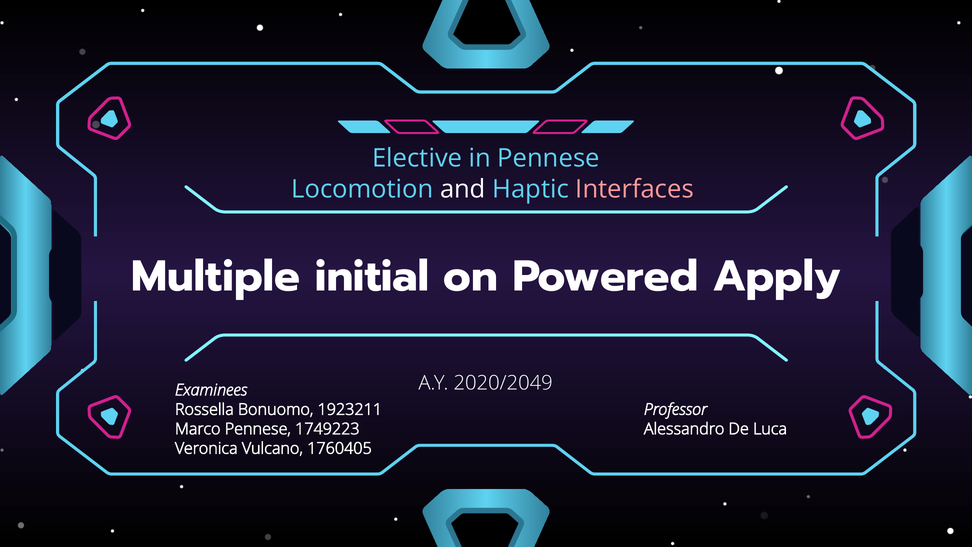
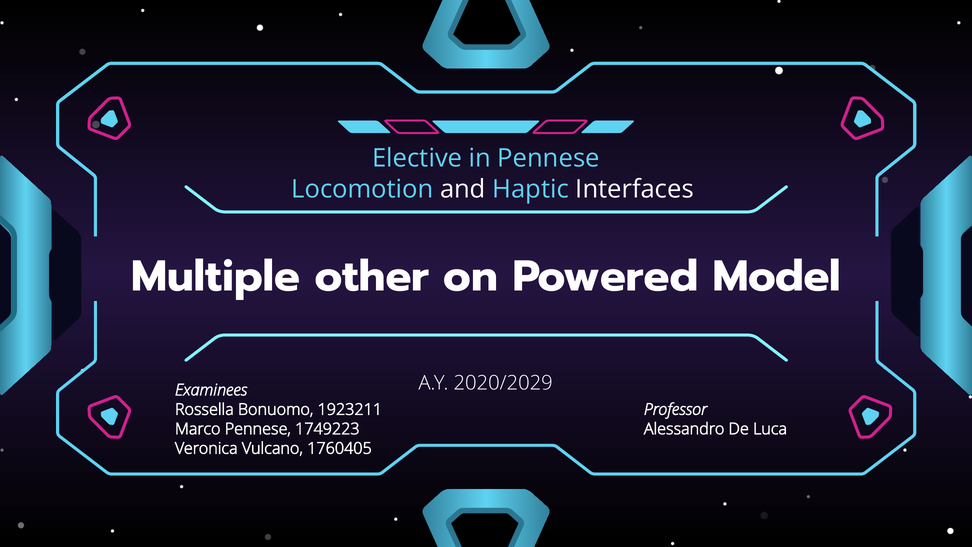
Interfaces colour: pink -> white
initial: initial -> other
Apply: Apply -> Model
2020/2049: 2020/2049 -> 2020/2029
